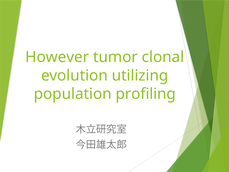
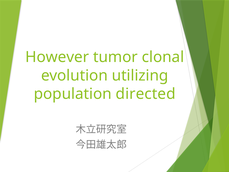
profiling: profiling -> directed
